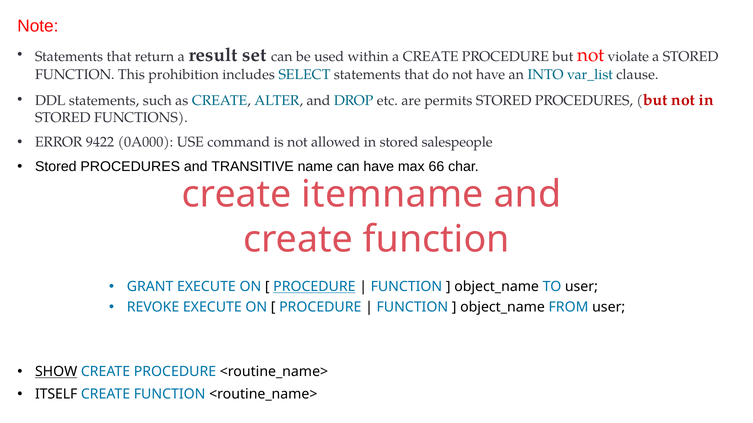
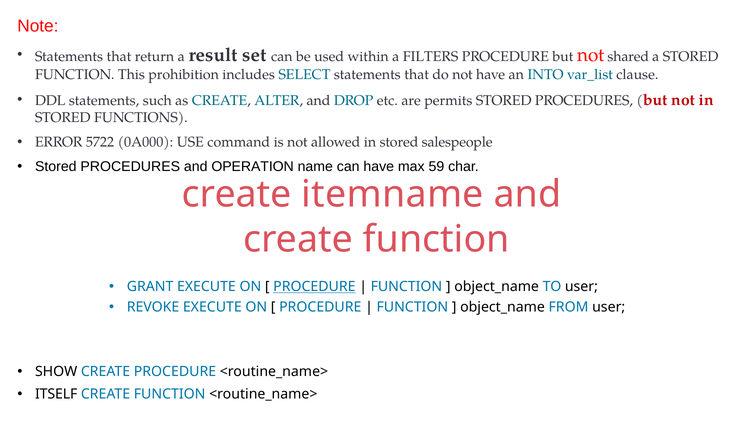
a CREATE: CREATE -> FILTERS
violate: violate -> shared
9422: 9422 -> 5722
TRANSITIVE: TRANSITIVE -> OPERATION
66: 66 -> 59
SHOW underline: present -> none
